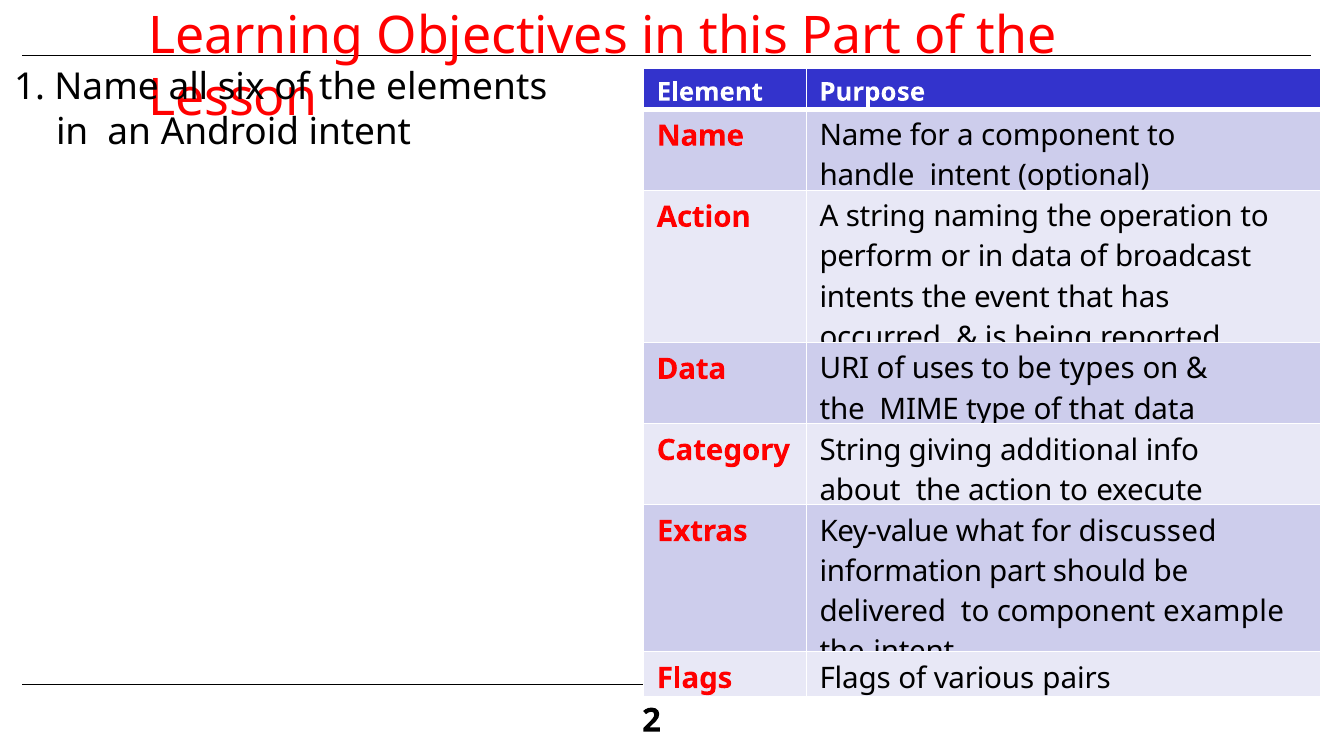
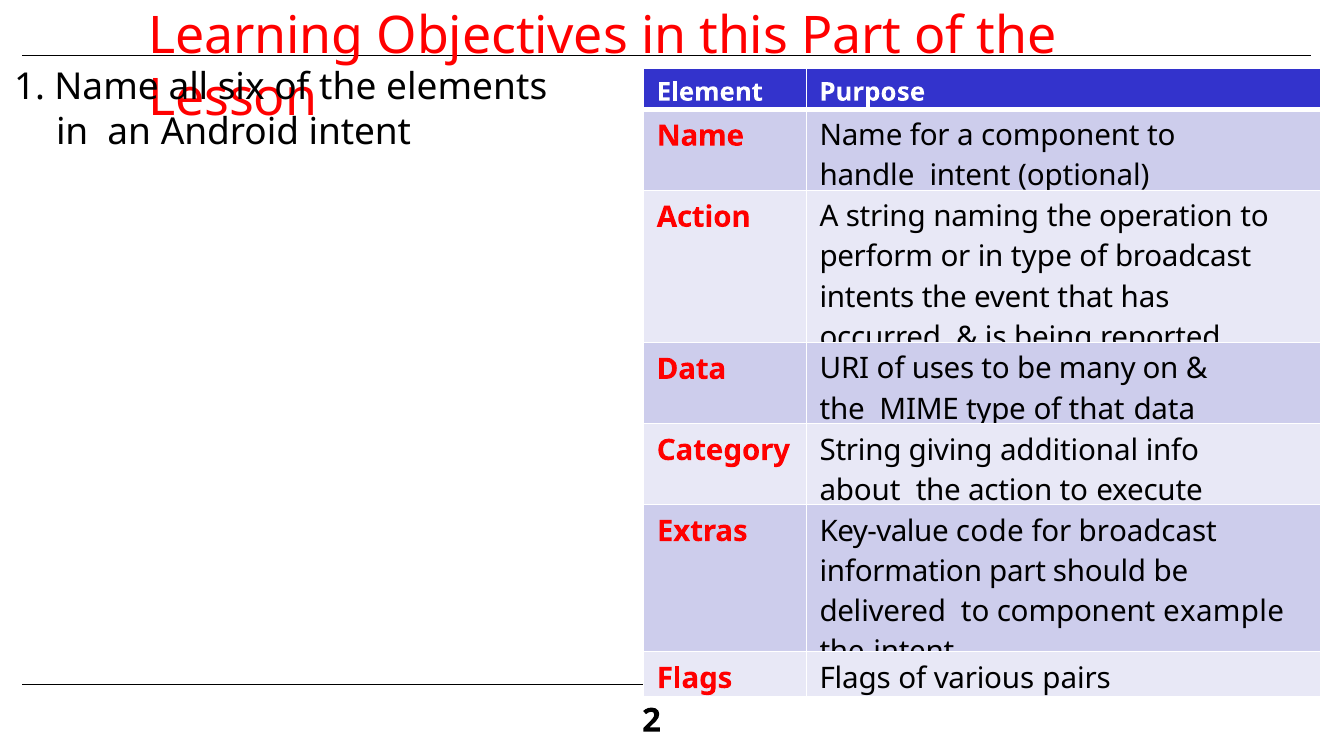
in data: data -> type
types: types -> many
what: what -> code
for discussed: discussed -> broadcast
